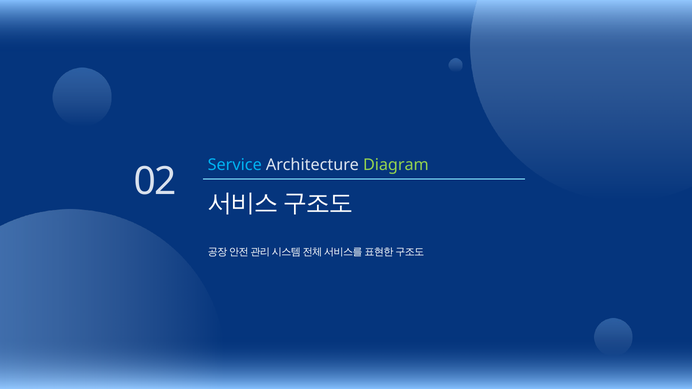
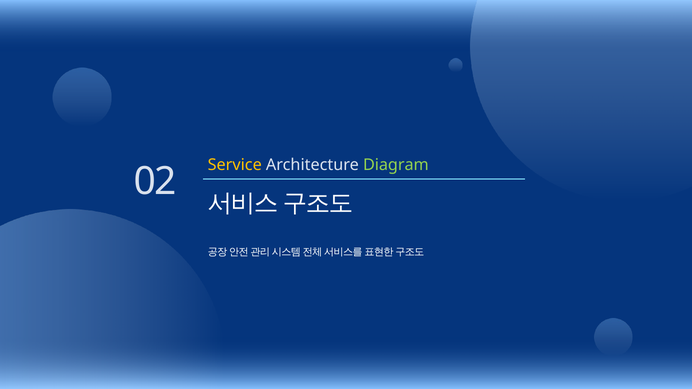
Service colour: light blue -> yellow
